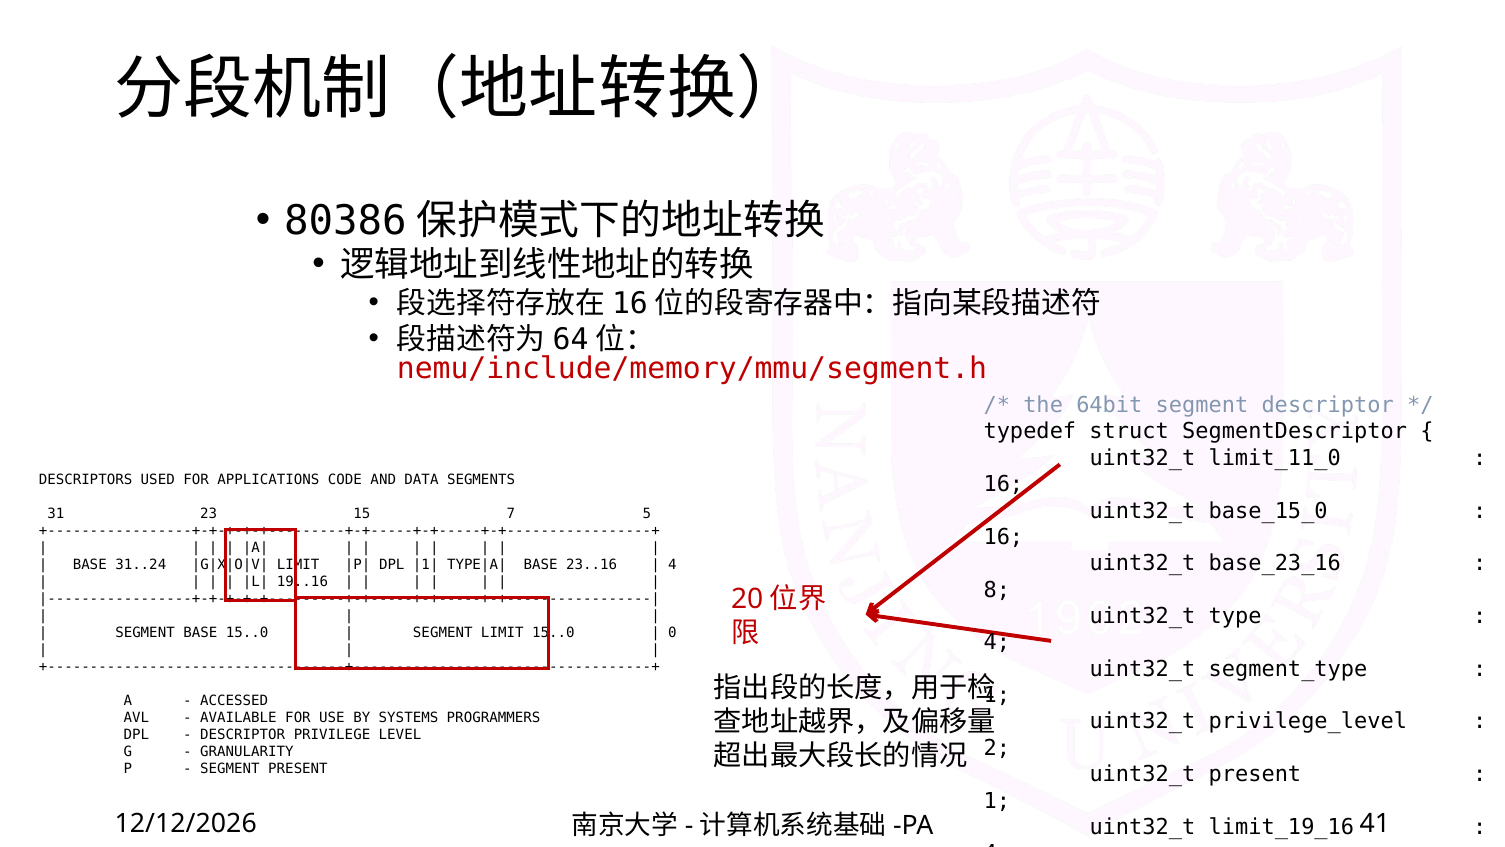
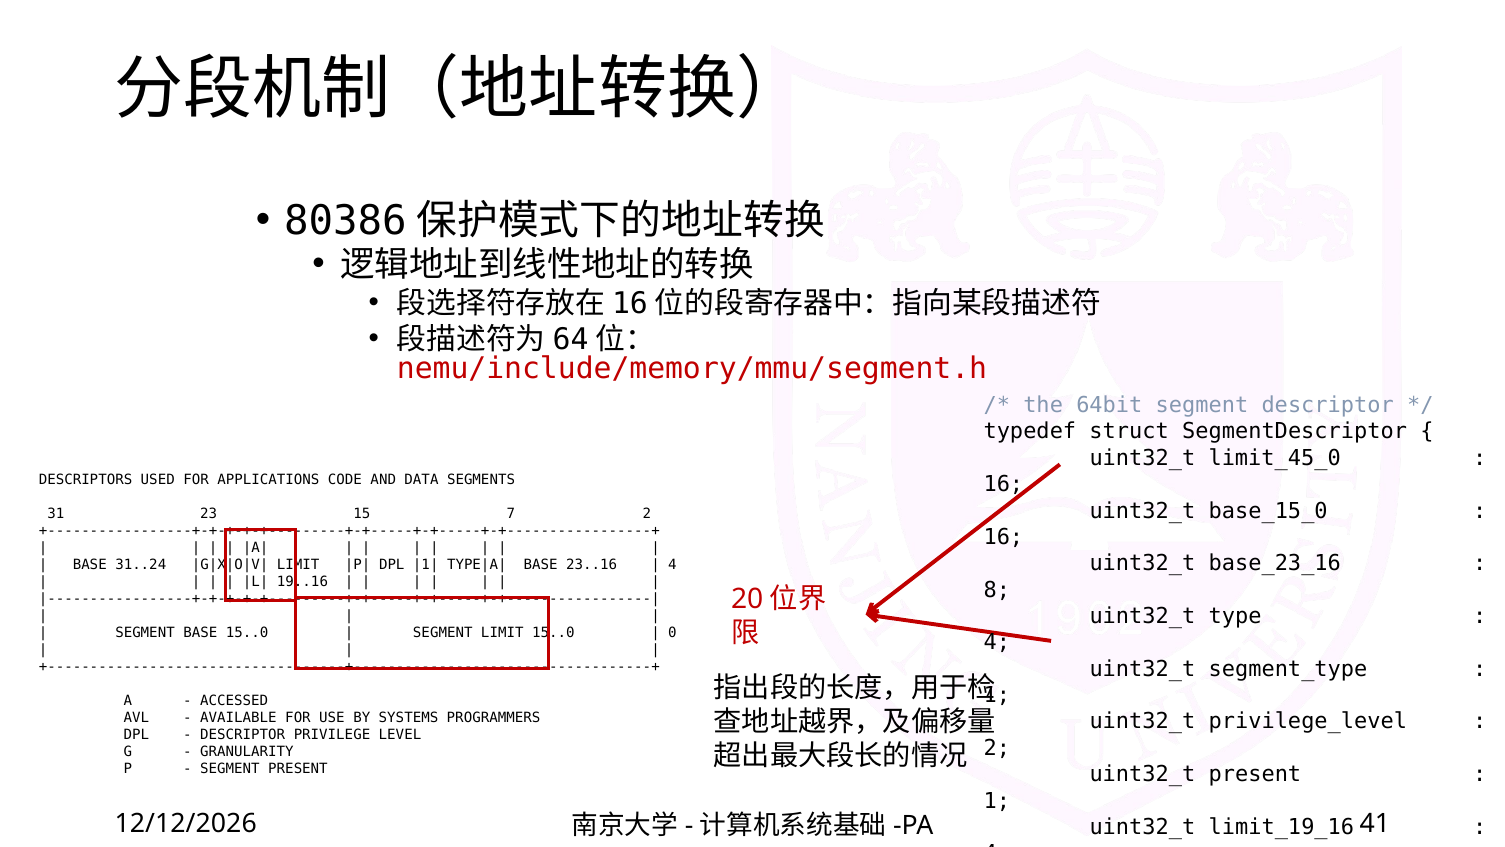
limit_11_0: limit_11_0 -> limit_45_0
7 5: 5 -> 2
